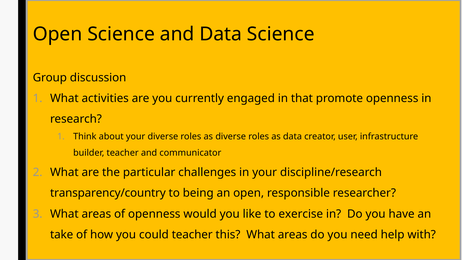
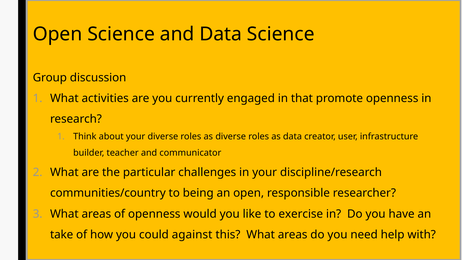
transparency/country: transparency/country -> communities/country
could teacher: teacher -> against
